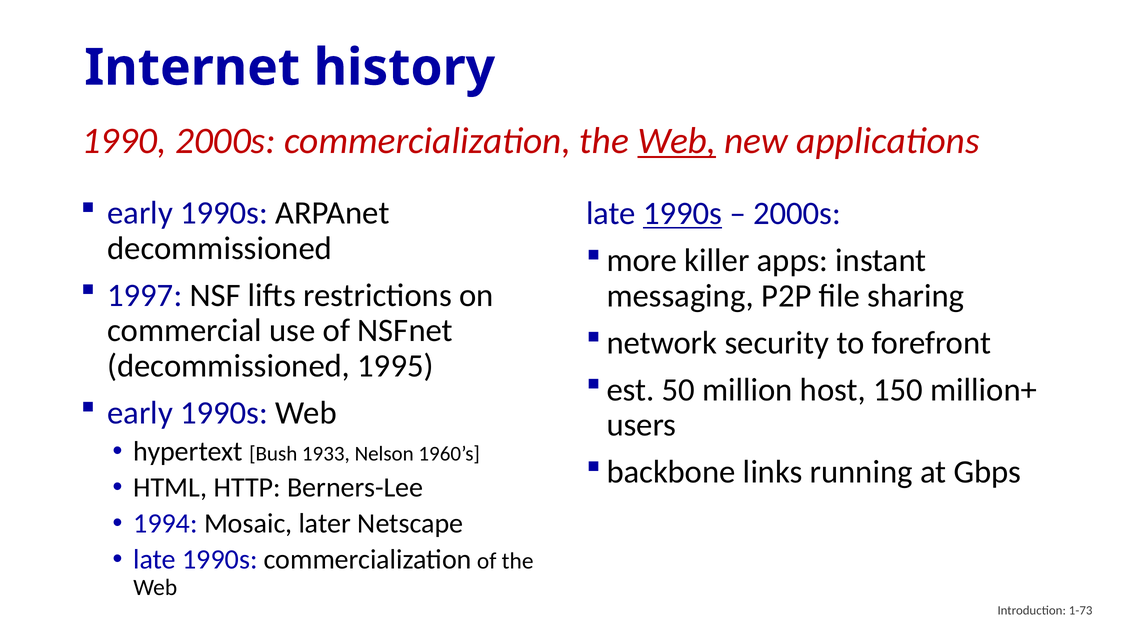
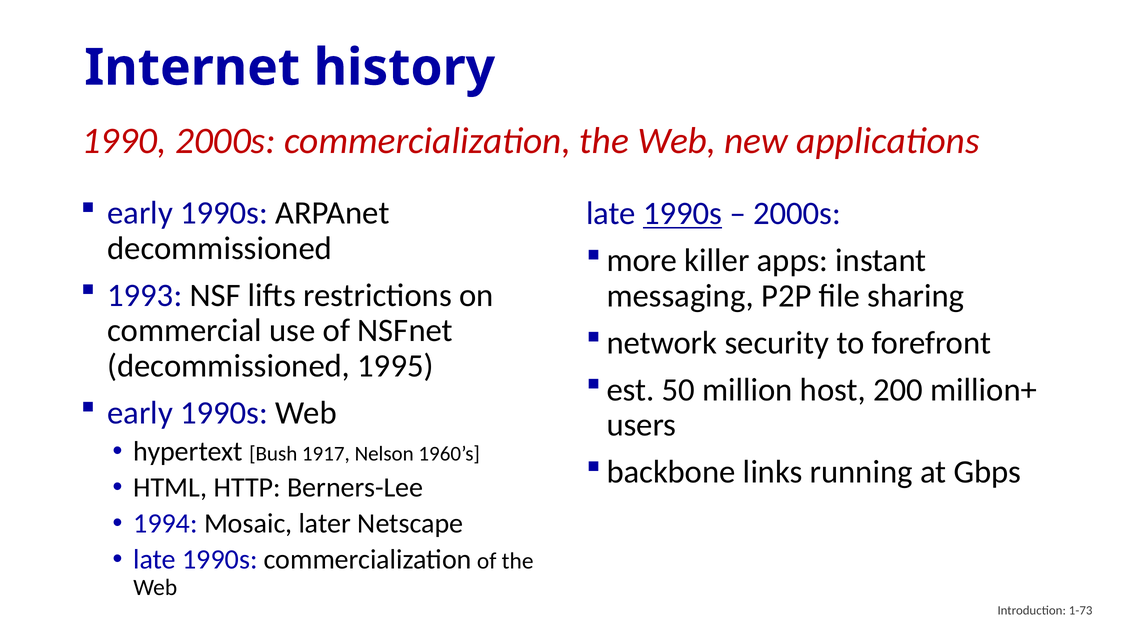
Web at (677, 141) underline: present -> none
1997: 1997 -> 1993
150: 150 -> 200
1933: 1933 -> 1917
